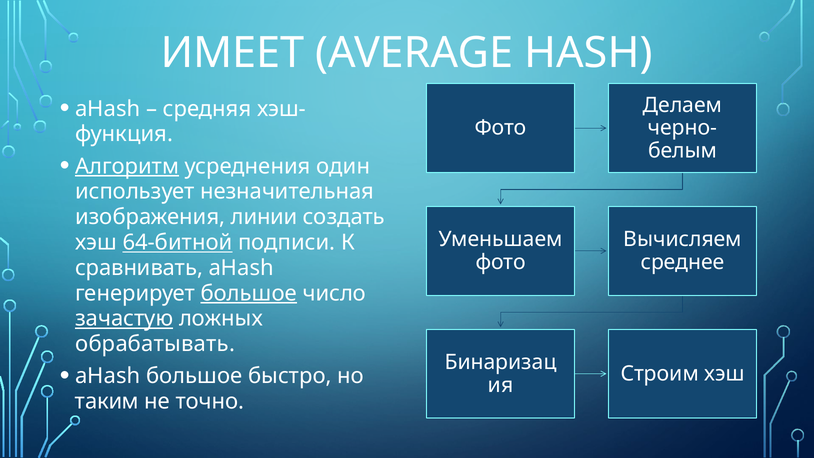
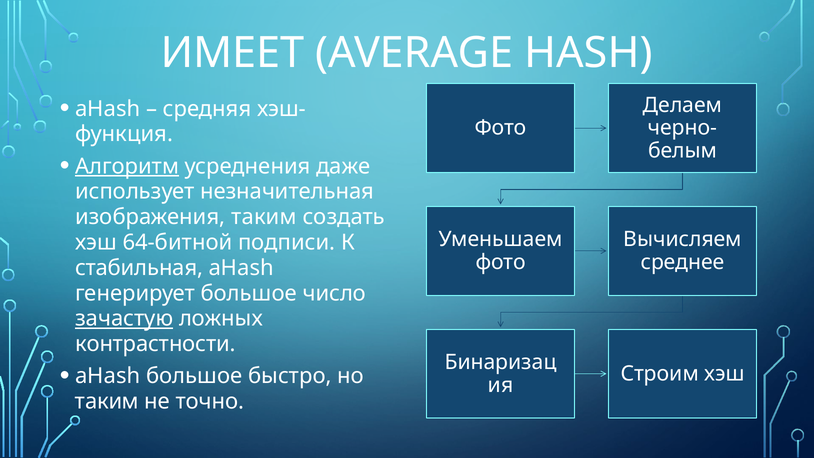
один: один -> даже
изображения линии: линии -> таким
64-битной underline: present -> none
сравнивать: сравнивать -> стабильная
большое at (249, 293) underline: present -> none
обрабатывать: обрабатывать -> контрастности
